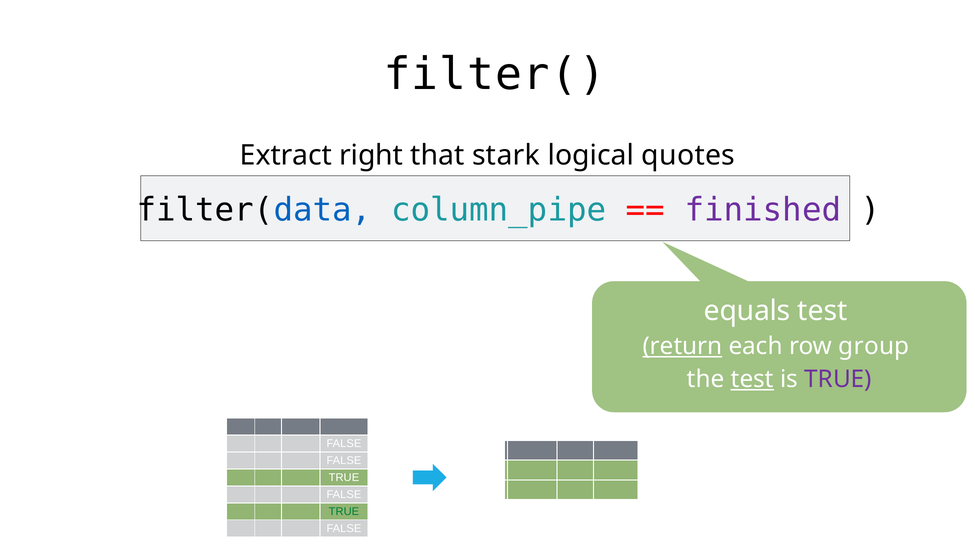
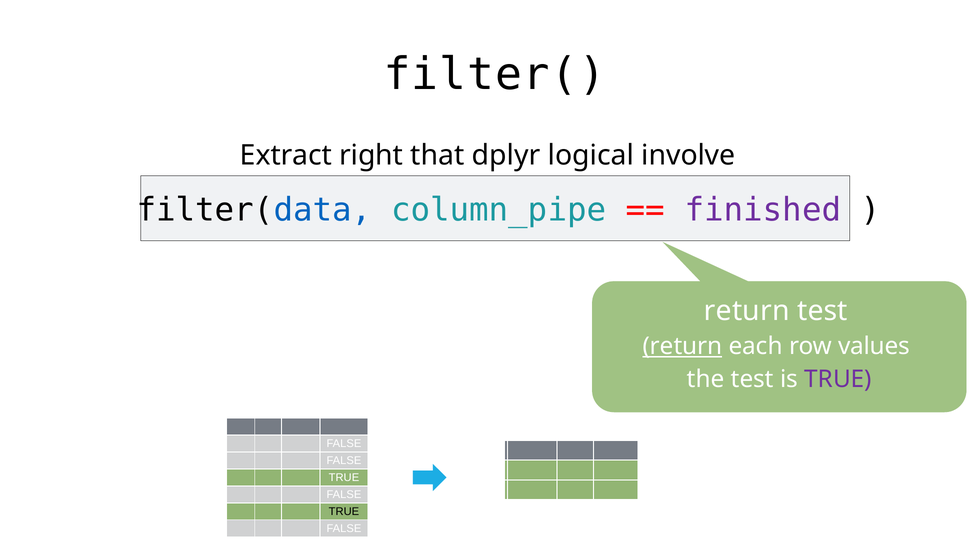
stark: stark -> dplyr
quotes: quotes -> involve
equals at (747, 311): equals -> return
group: group -> values
test at (752, 380) underline: present -> none
TRUE at (344, 512) colour: green -> black
